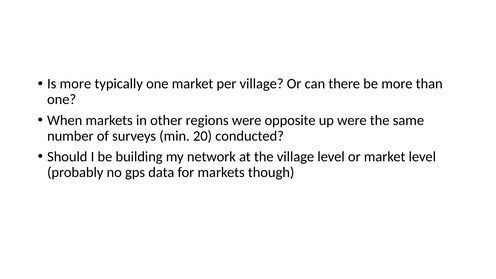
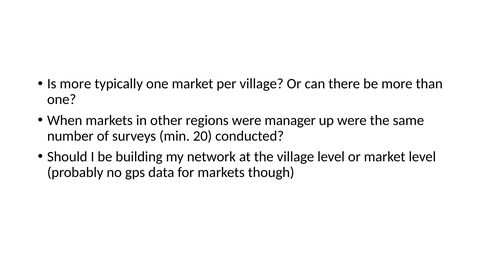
opposite: opposite -> manager
